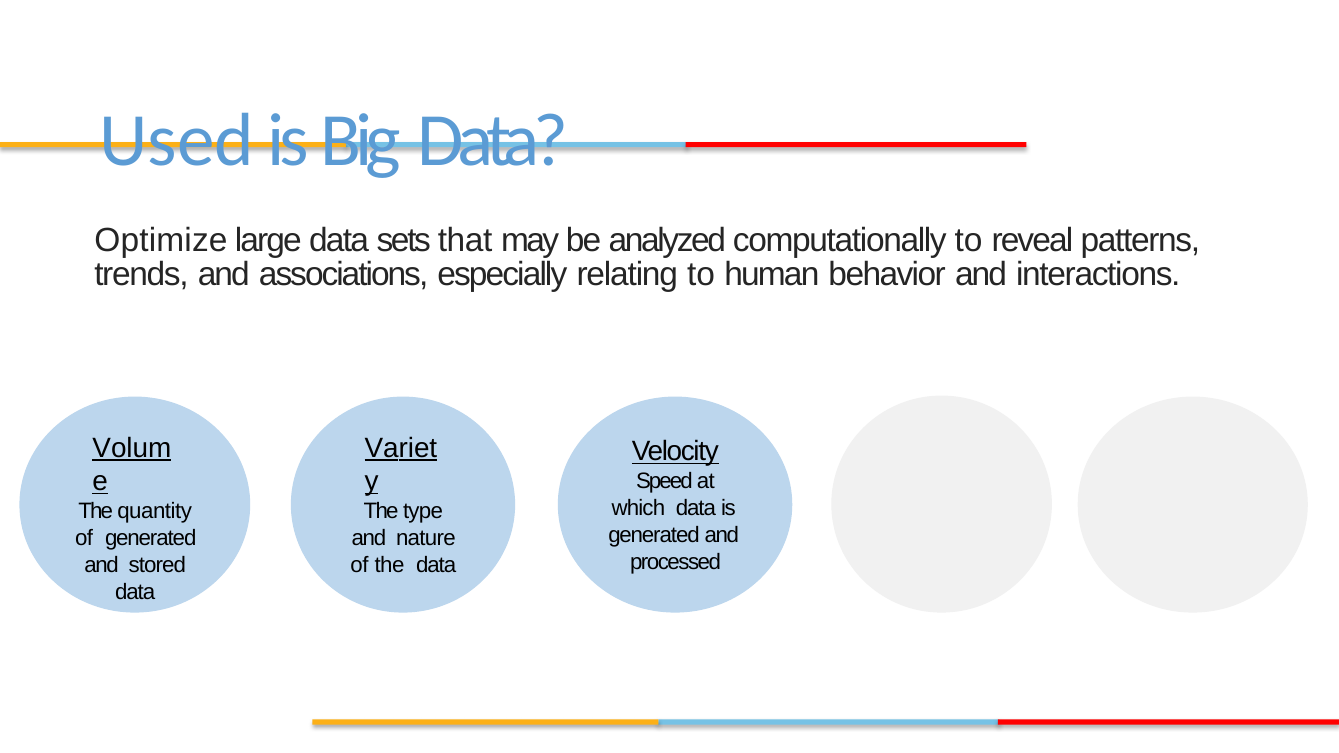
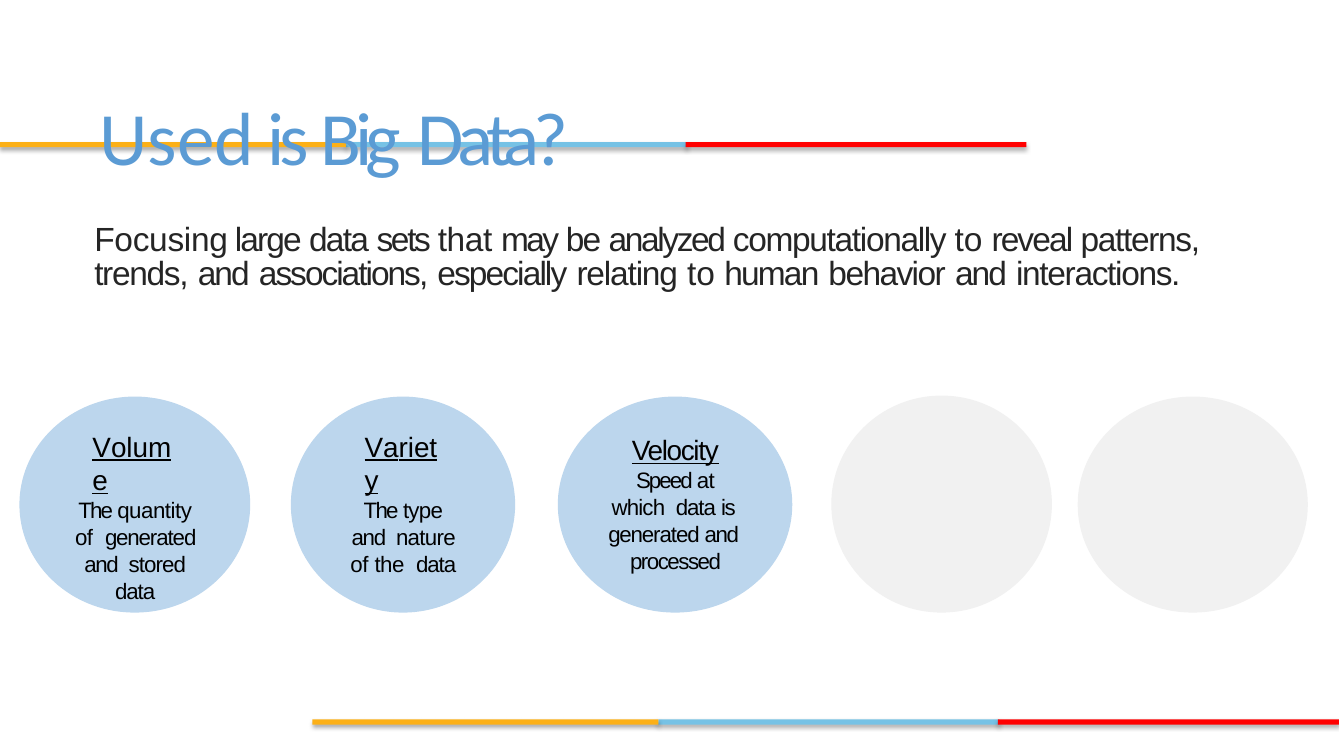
Optimize: Optimize -> Focusing
